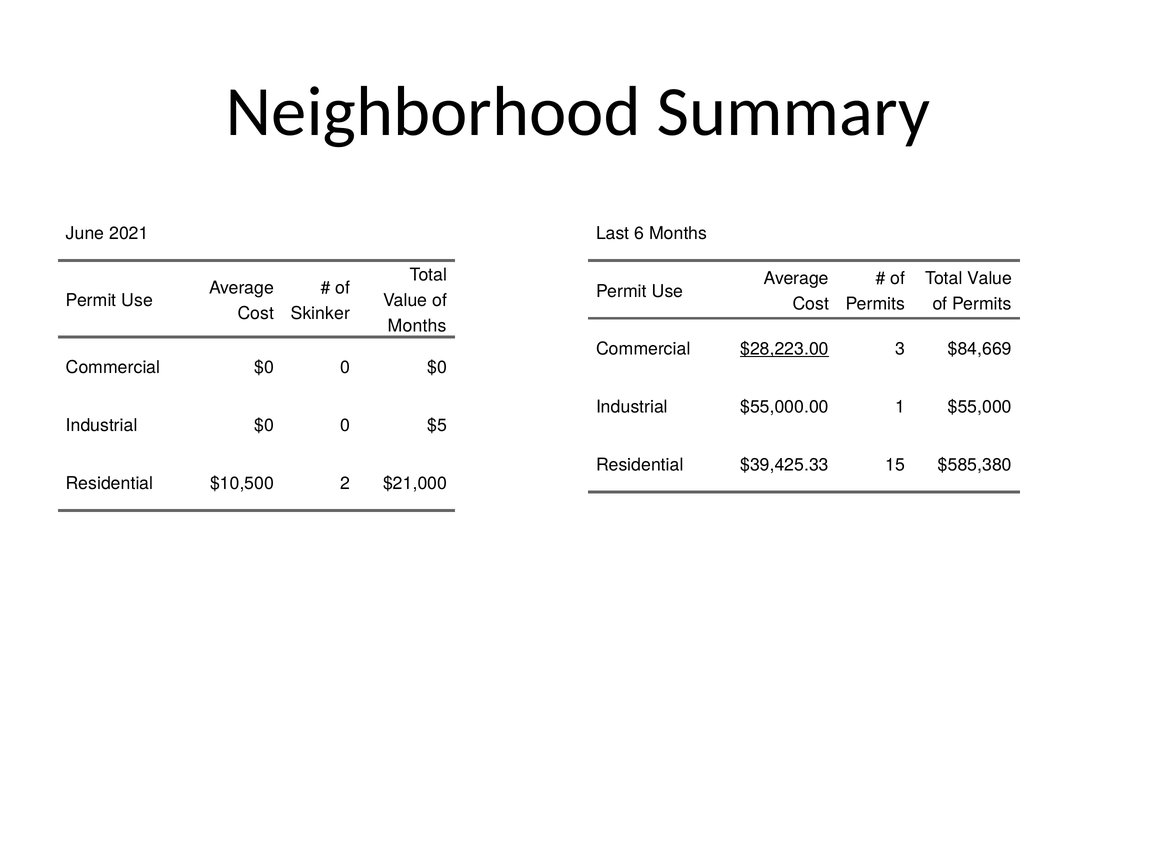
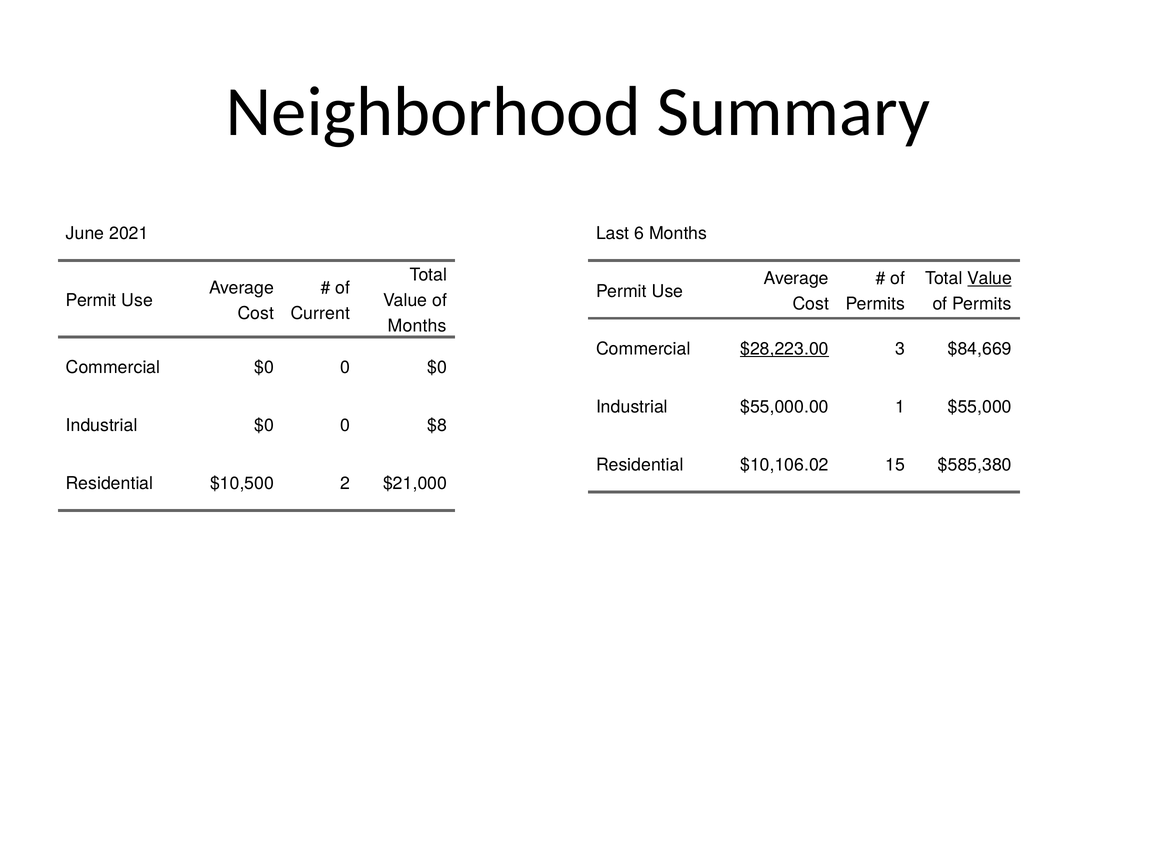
Value at (990, 278) underline: none -> present
Skinker: Skinker -> Current
$5: $5 -> $8
$39,425.33: $39,425.33 -> $10,106.02
